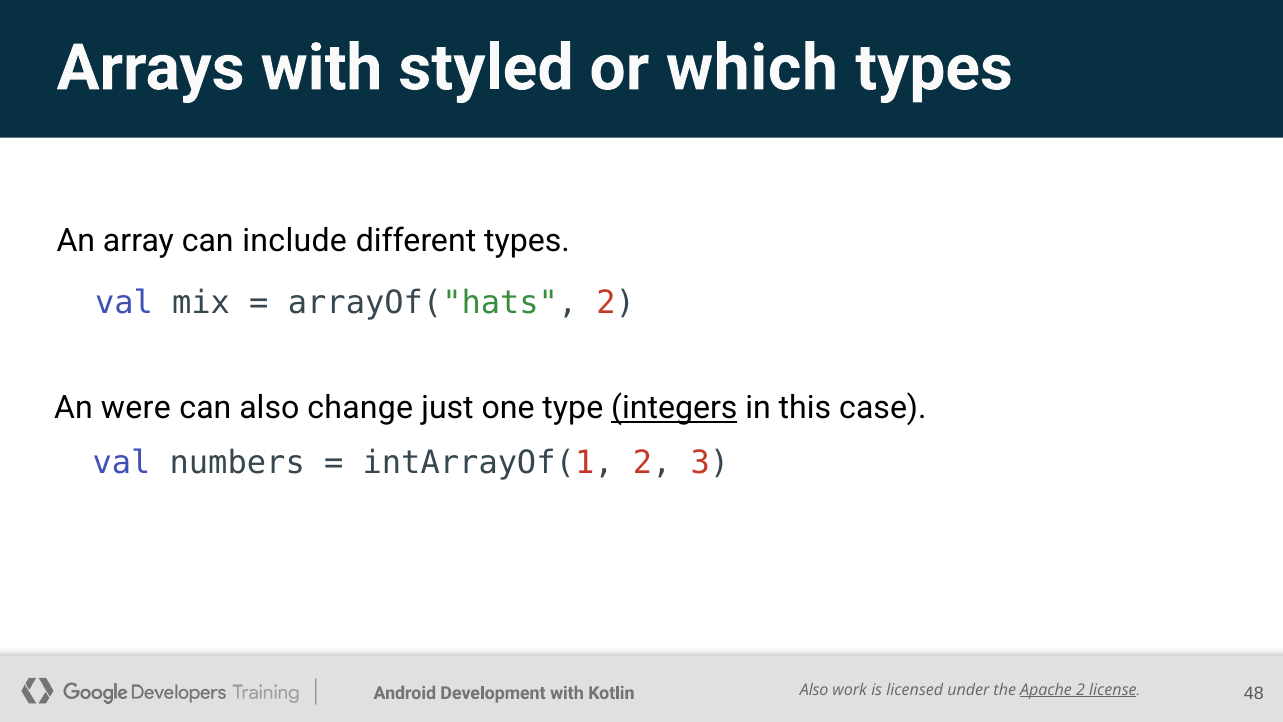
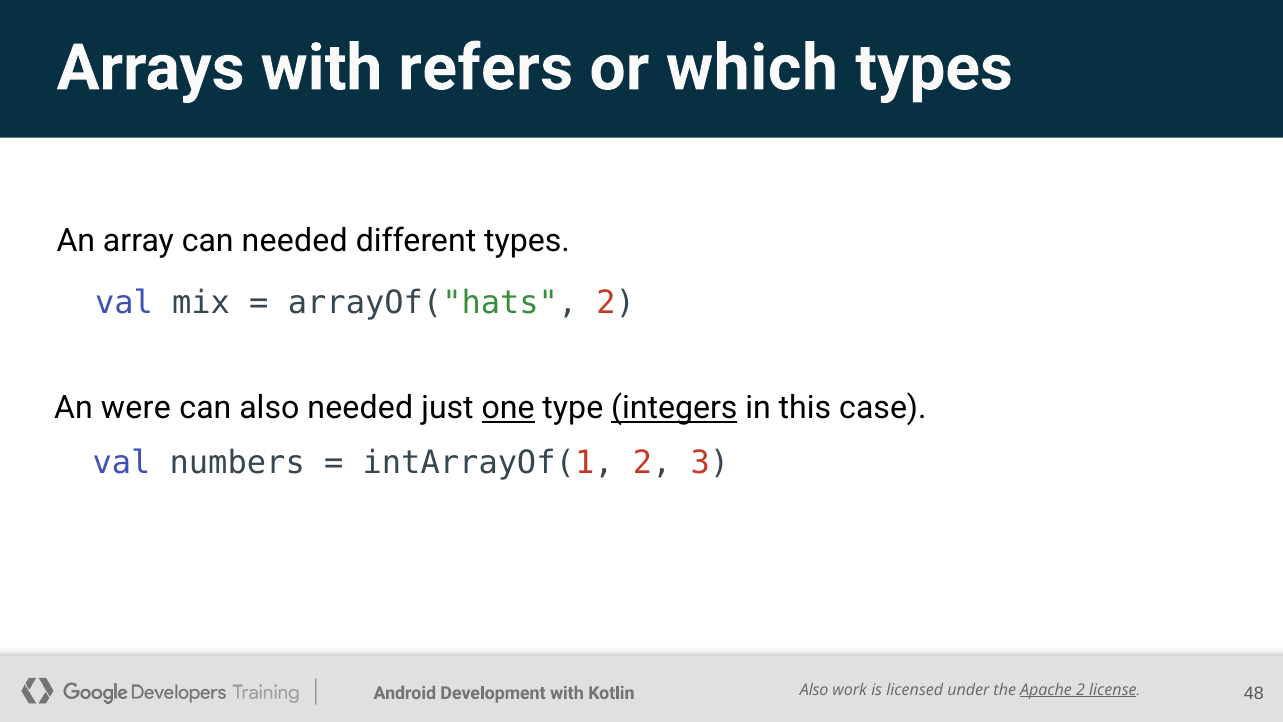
styled: styled -> refers
can include: include -> needed
also change: change -> needed
one underline: none -> present
